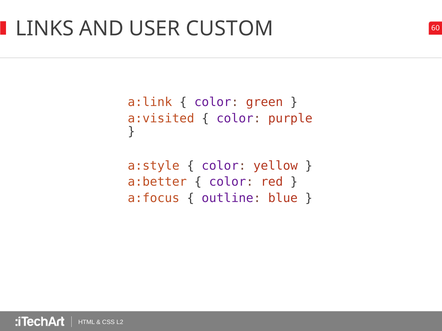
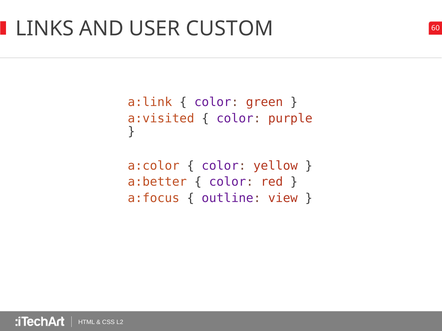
a:style: a:style -> a:color
blue: blue -> view
